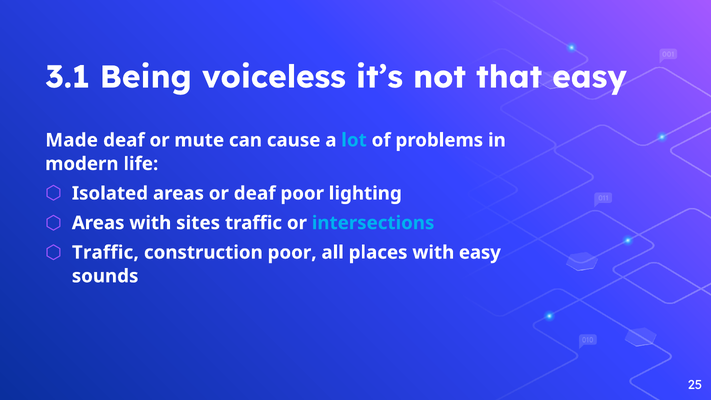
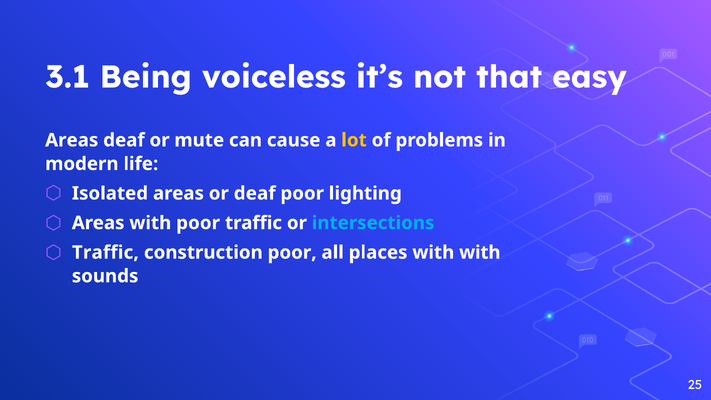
Made at (72, 140): Made -> Areas
lot colour: light blue -> yellow
with sites: sites -> poor
with easy: easy -> with
